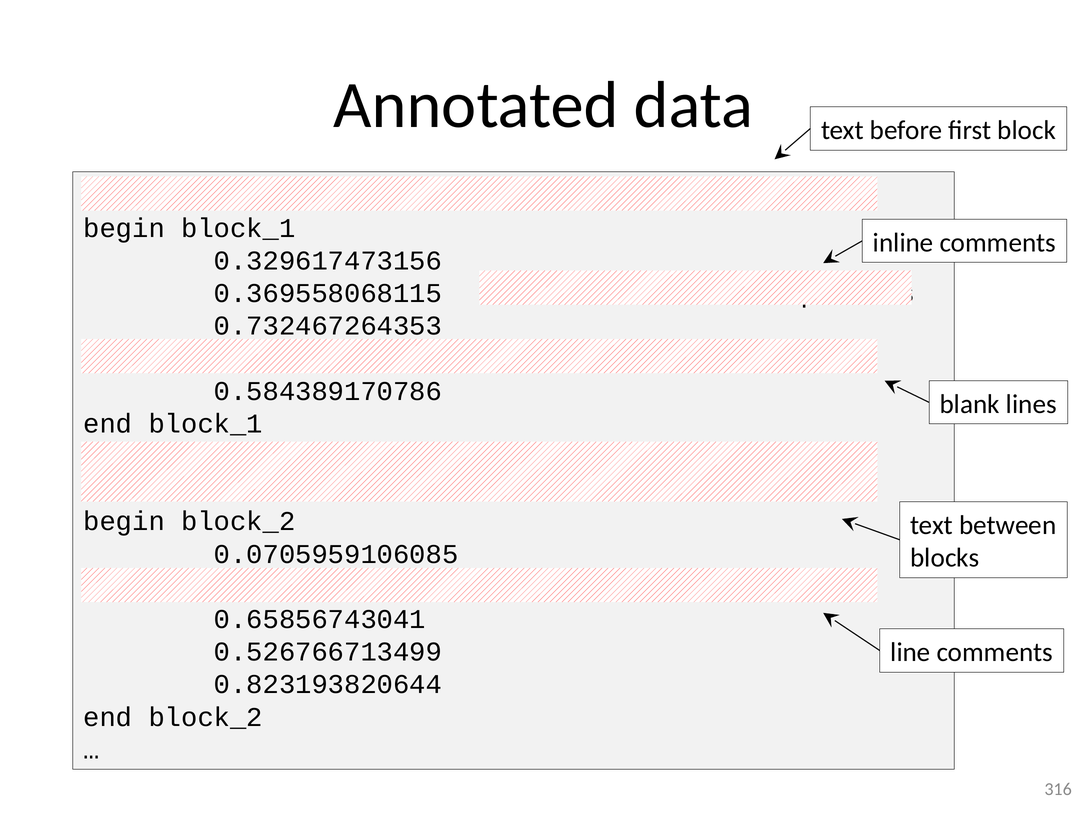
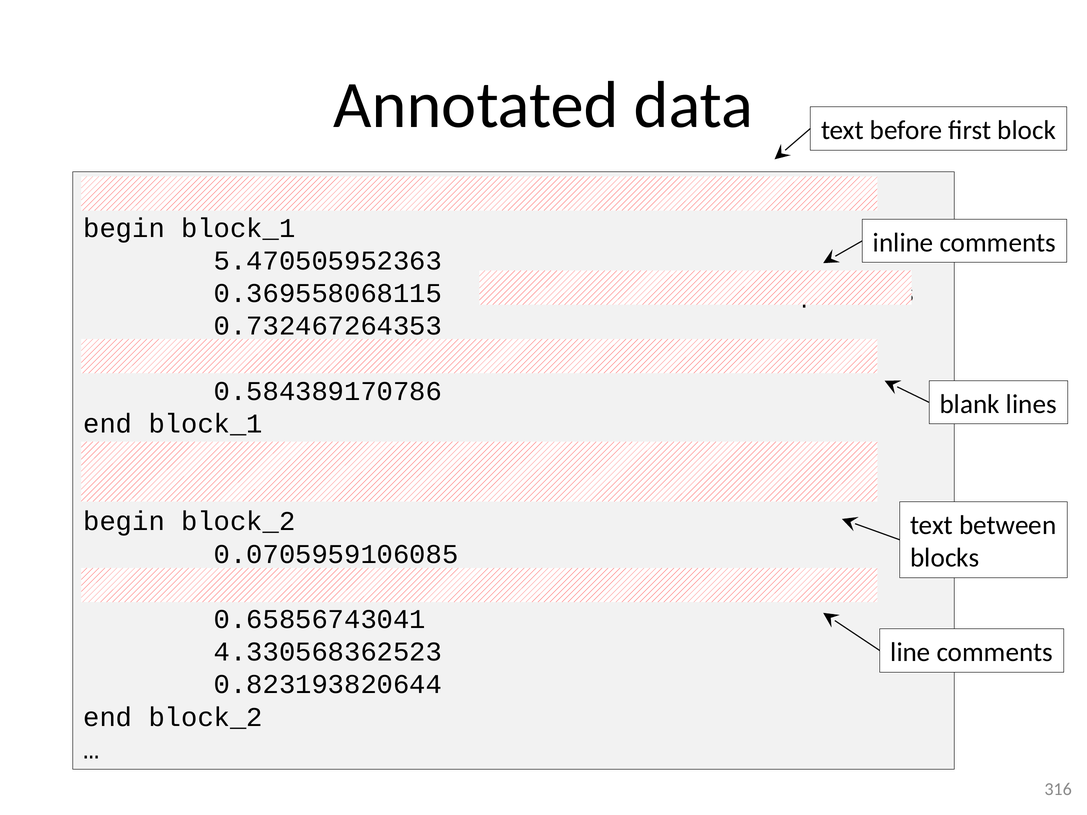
0.329617473156: 0.329617473156 -> 5.470505952363
0.526766713499: 0.526766713499 -> 4.330568362523
